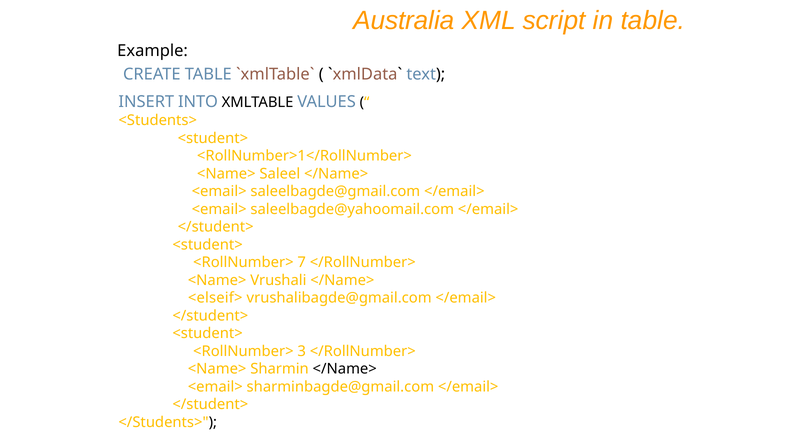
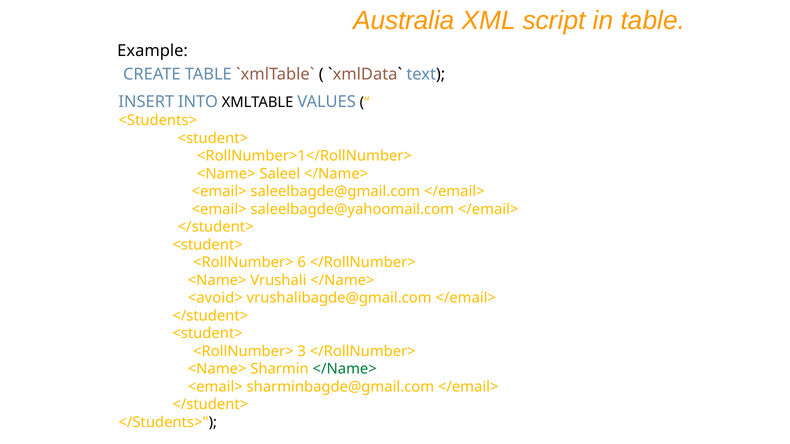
7: 7 -> 6
<elseif>: <elseif> -> <avoid>
</Name> at (345, 369) colour: black -> green
